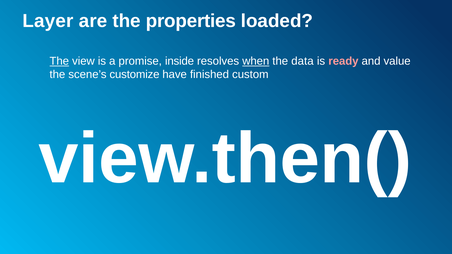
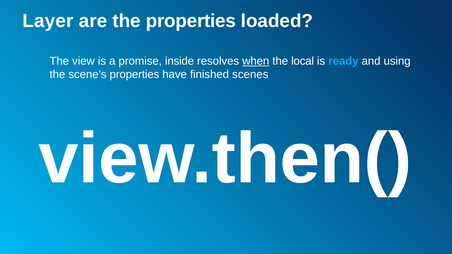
The at (59, 61) underline: present -> none
data: data -> local
ready colour: pink -> light blue
value: value -> using
scene’s customize: customize -> properties
custom: custom -> scenes
